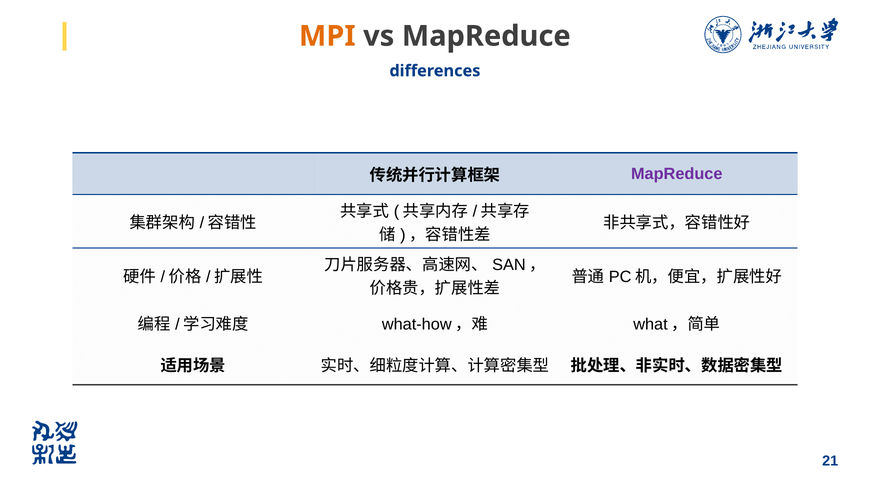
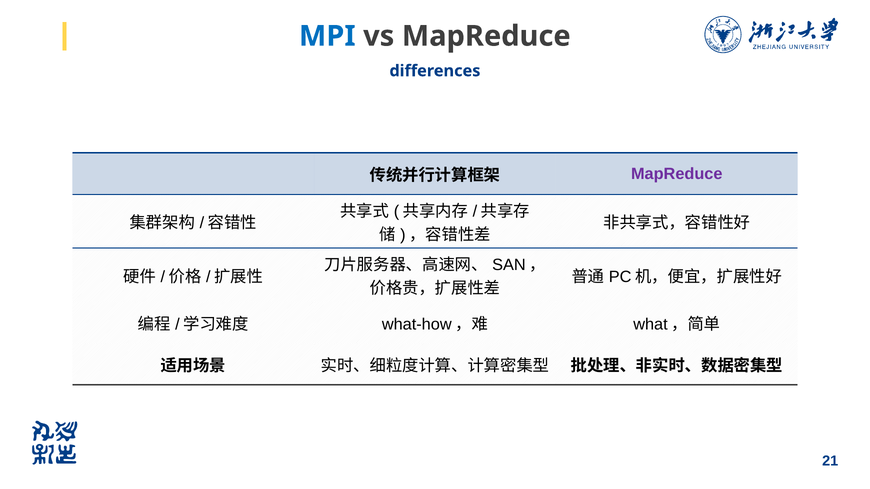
MPI colour: orange -> blue
